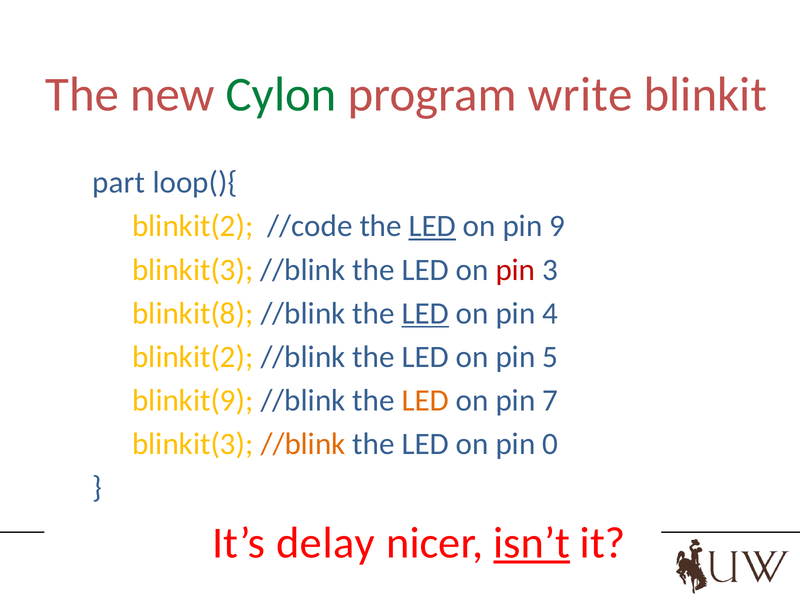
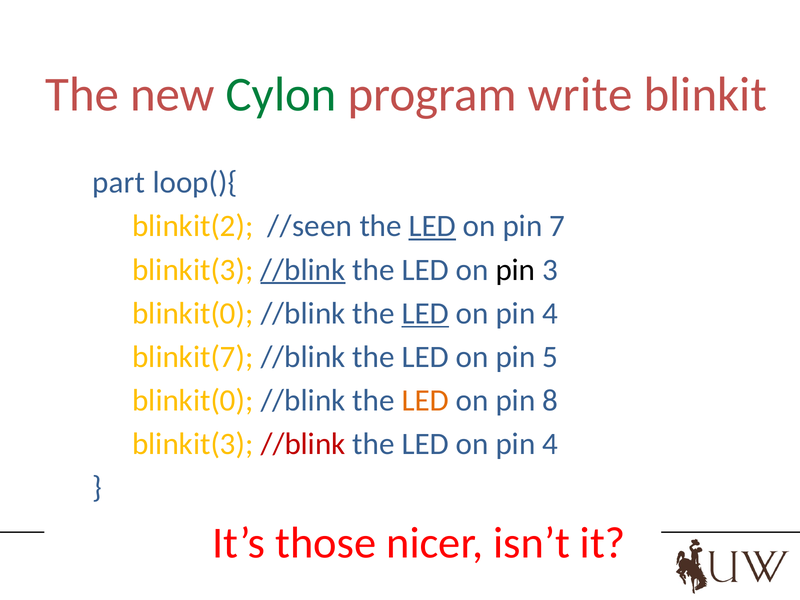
//code: //code -> //seen
9: 9 -> 7
//blink at (303, 270) underline: none -> present
pin at (515, 270) colour: red -> black
blinkit(8 at (193, 313): blinkit(8 -> blinkit(0
blinkit(2 at (193, 357): blinkit(2 -> blinkit(7
blinkit(9 at (193, 401): blinkit(9 -> blinkit(0
7: 7 -> 8
//blink at (303, 444) colour: orange -> red
0 at (550, 444): 0 -> 4
delay: delay -> those
isn’t underline: present -> none
